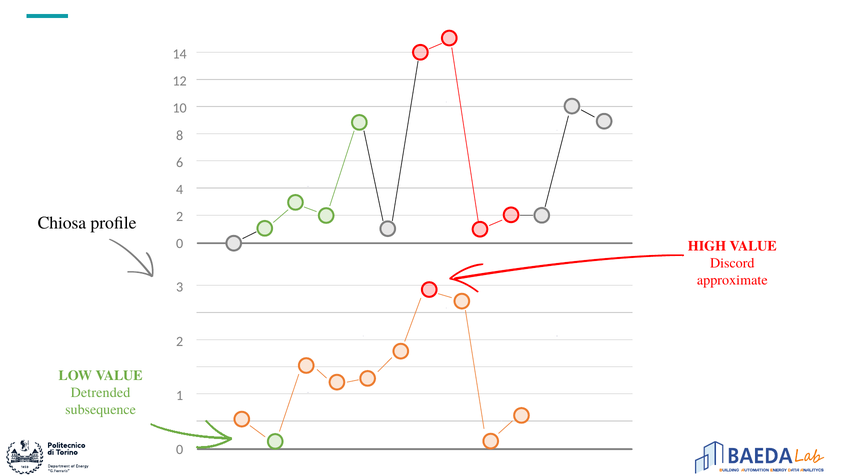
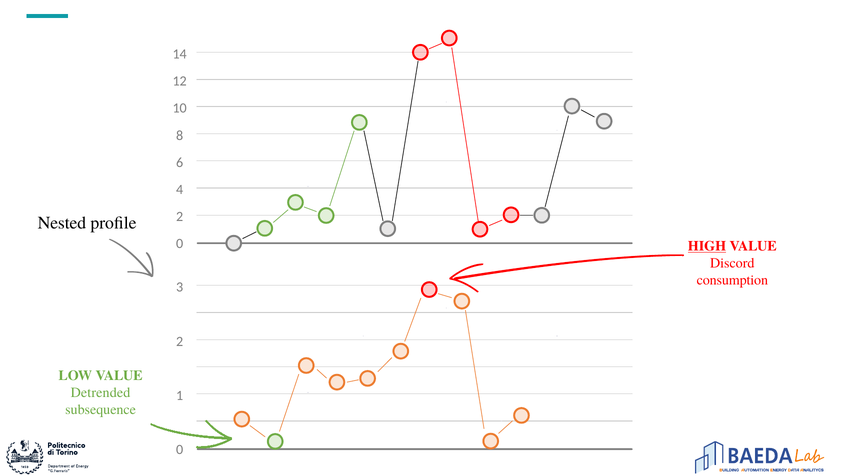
Chiosa: Chiosa -> Nested
HIGH underline: none -> present
approximate: approximate -> consumption
